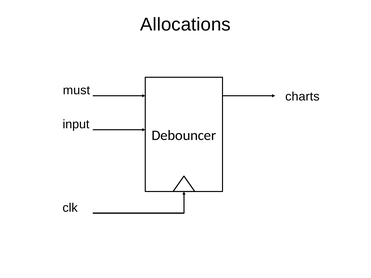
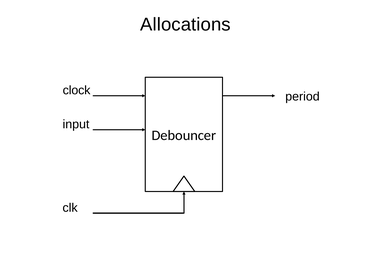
must: must -> clock
charts: charts -> period
